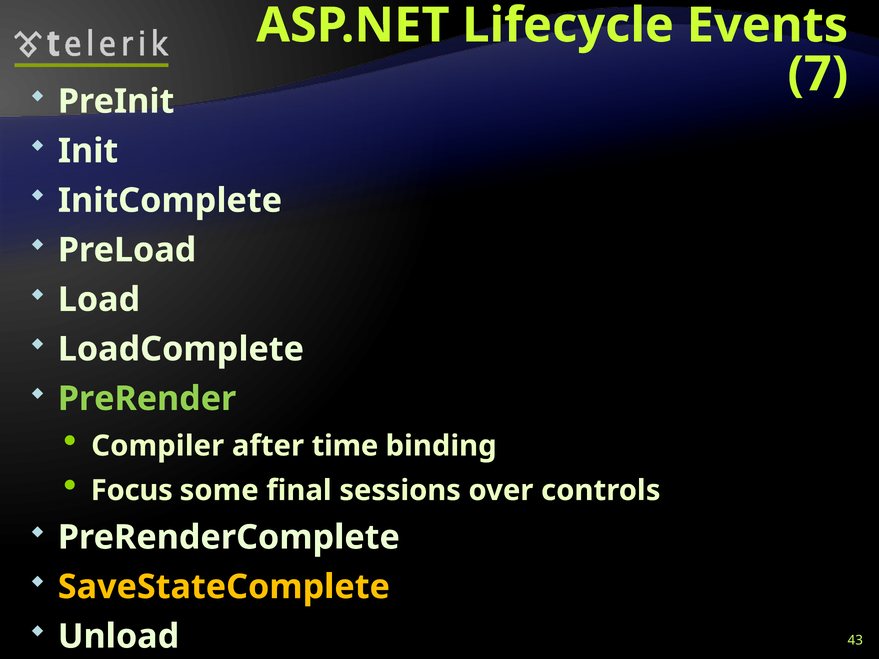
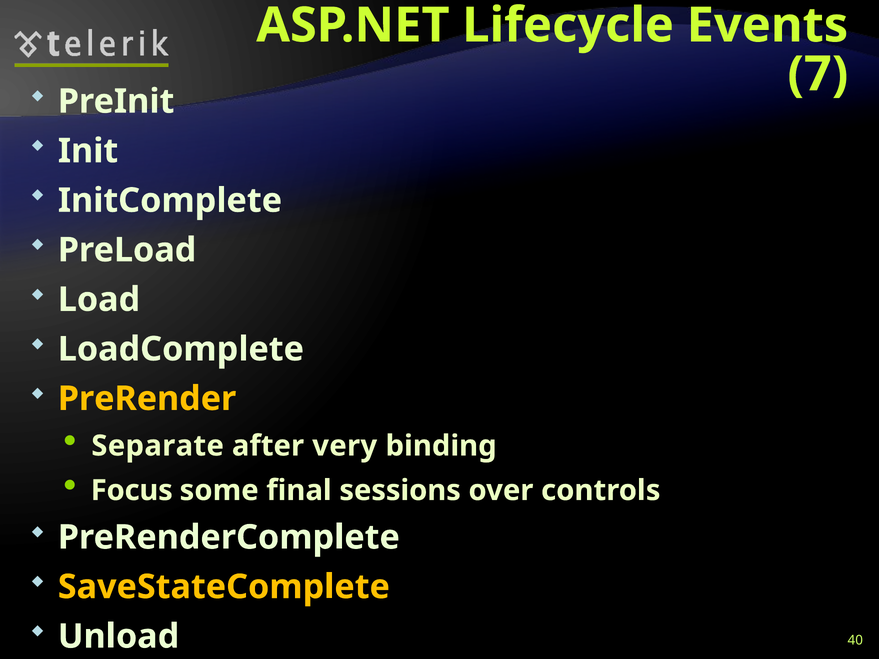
PreRender colour: light green -> yellow
Compiler: Compiler -> Separate
time: time -> very
43: 43 -> 40
